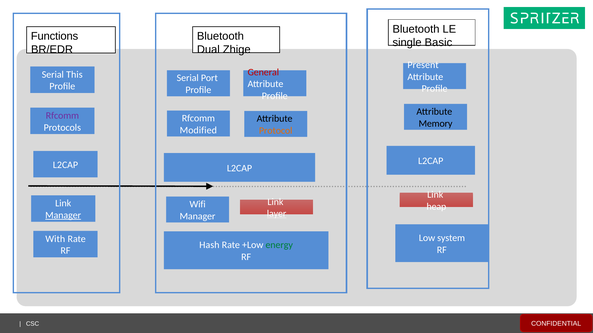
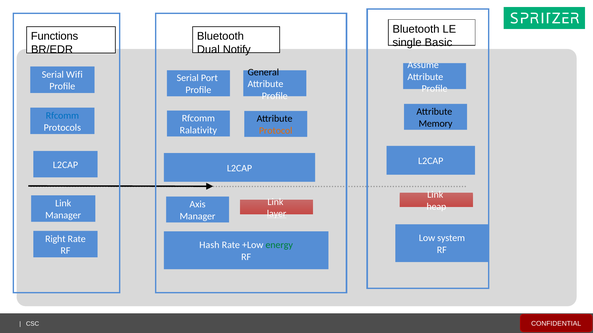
Zhige: Zhige -> Notify
Present: Present -> Assume
General colour: red -> black
This: This -> Wifi
Rfcomm at (62, 116) colour: purple -> blue
Modified: Modified -> Ralativity
Wifi: Wifi -> Axis
Manager at (63, 215) underline: present -> none
With: With -> Right
